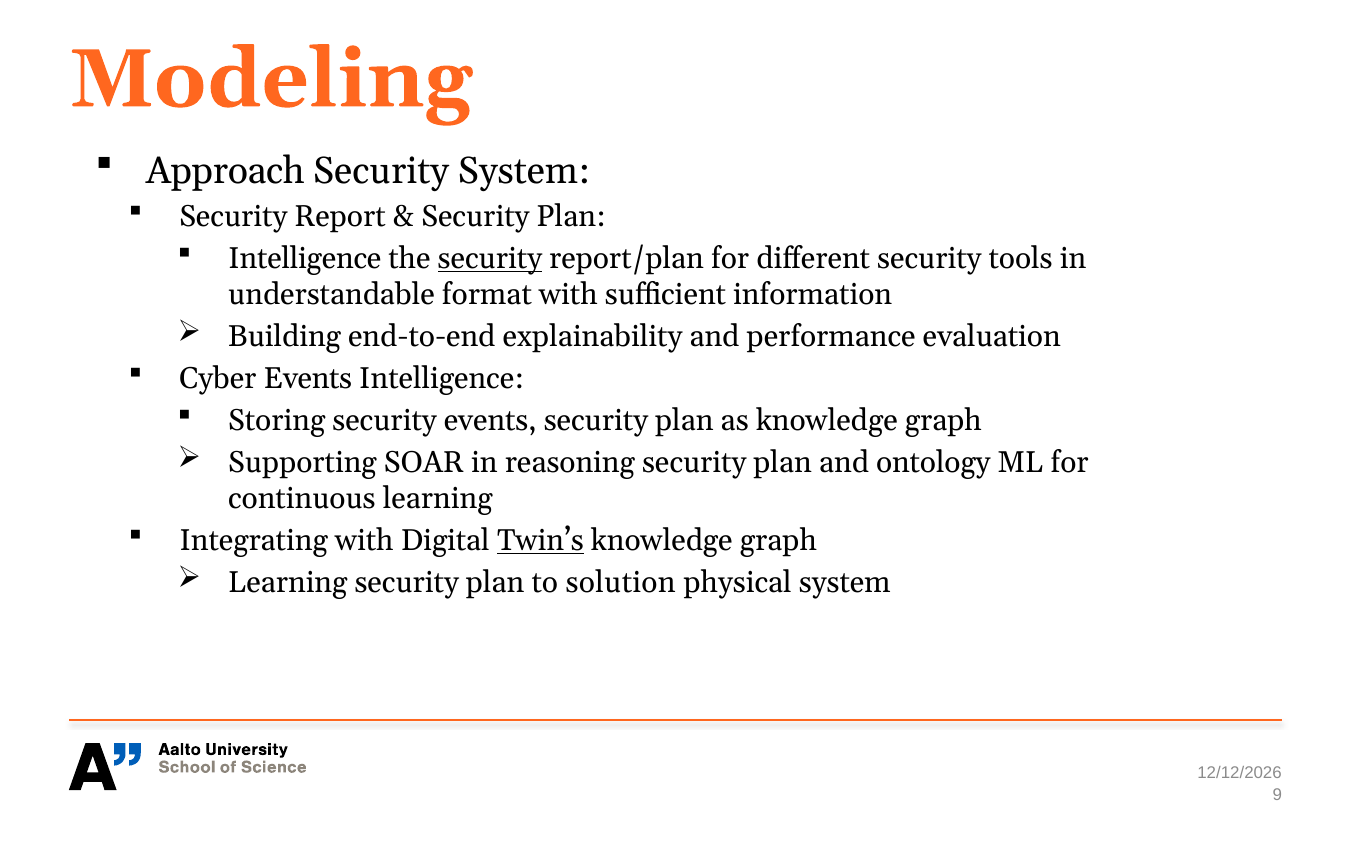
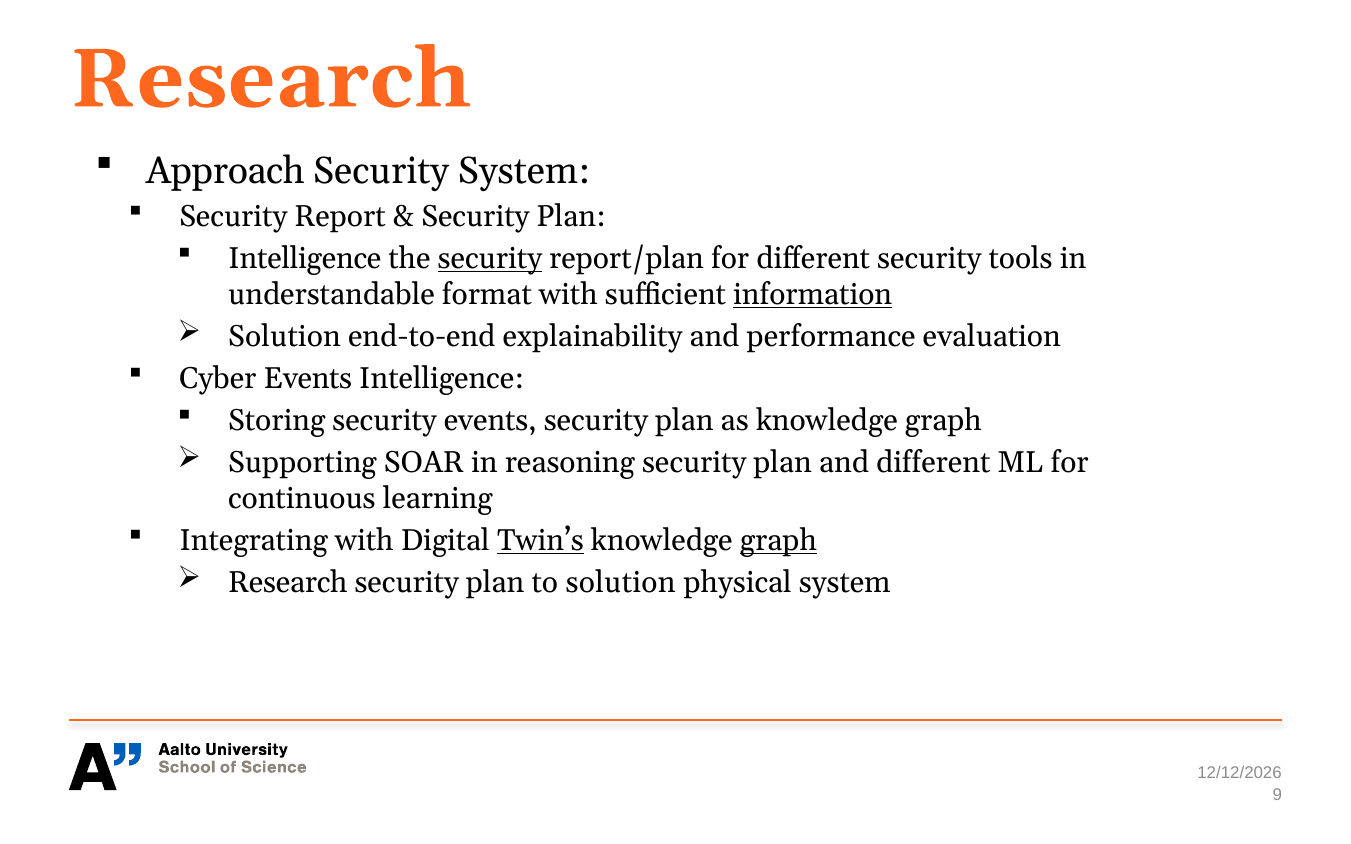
Modeling at (271, 79): Modeling -> Research
information underline: none -> present
Building at (285, 337): Building -> Solution
and ontology: ontology -> different
graph at (778, 541) underline: none -> present
Learning at (288, 583): Learning -> Research
